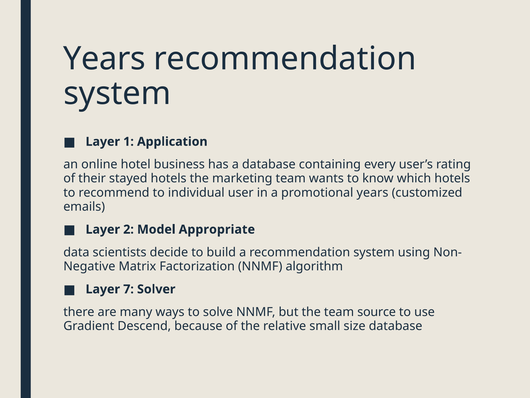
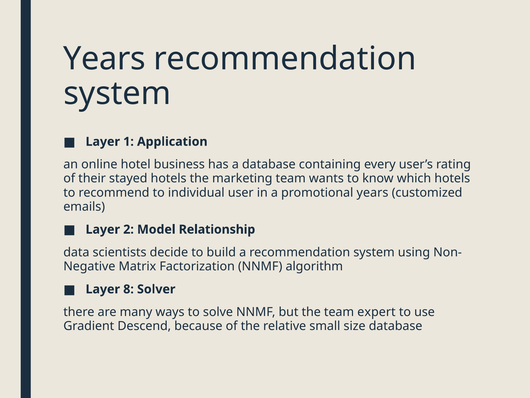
Appropriate: Appropriate -> Relationship
7: 7 -> 8
source: source -> expert
